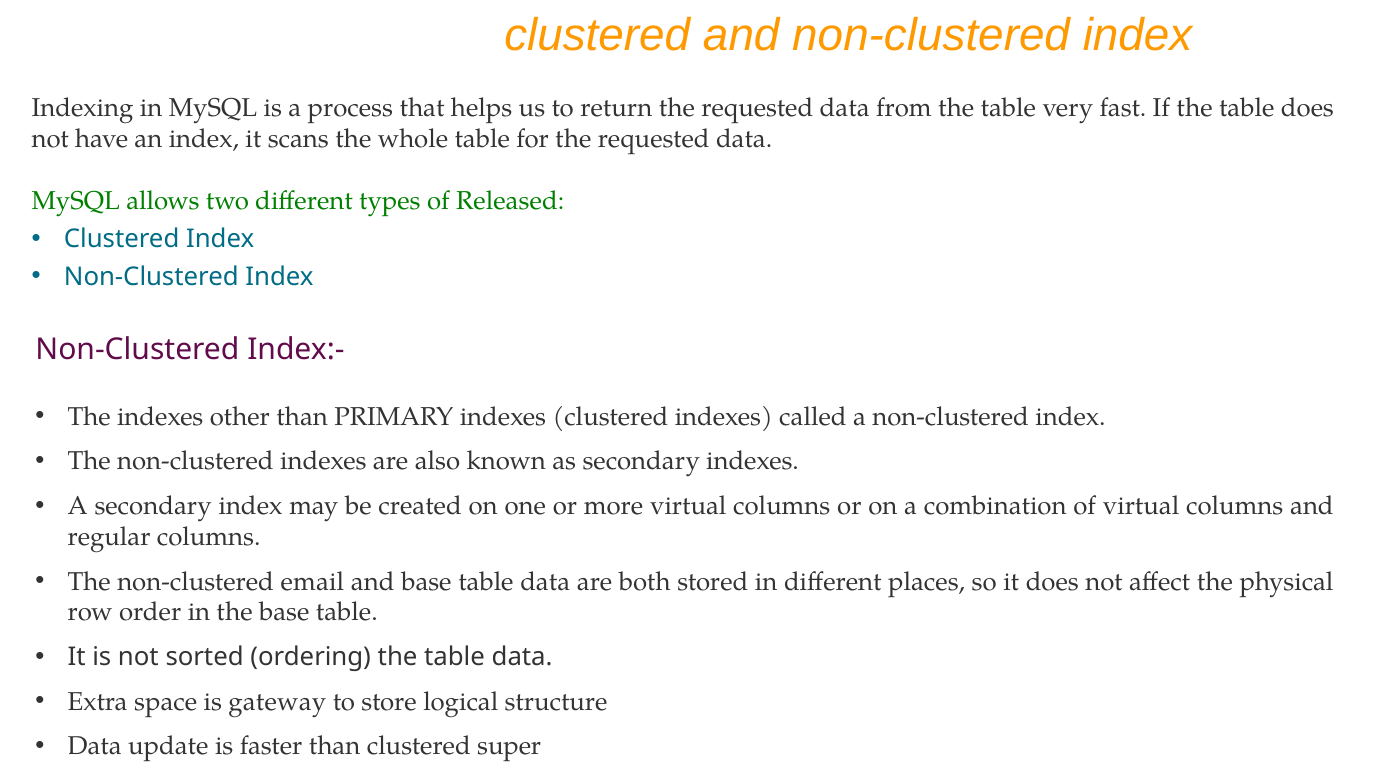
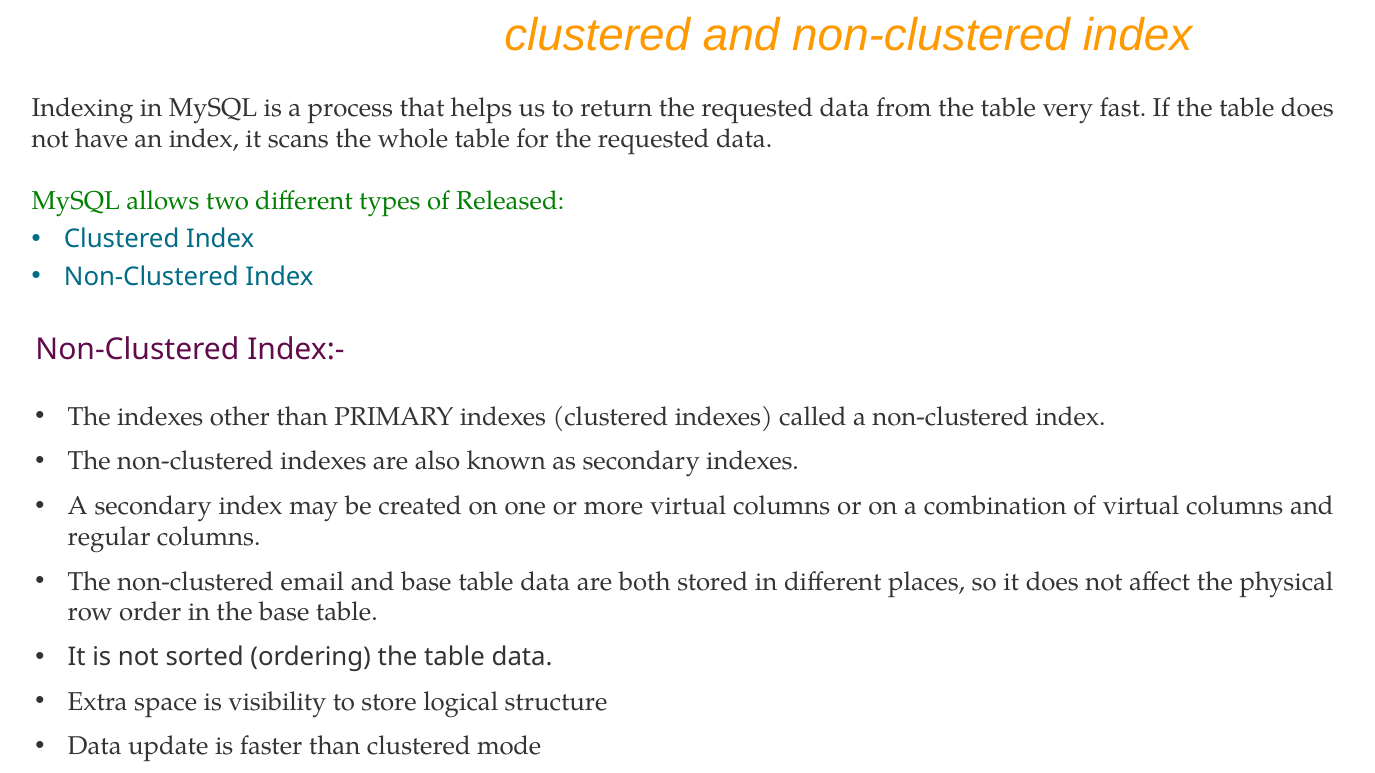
gateway: gateway -> visibility
super: super -> mode
